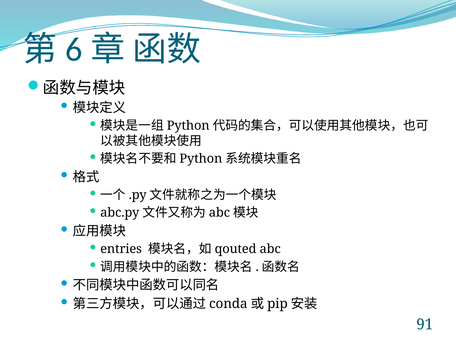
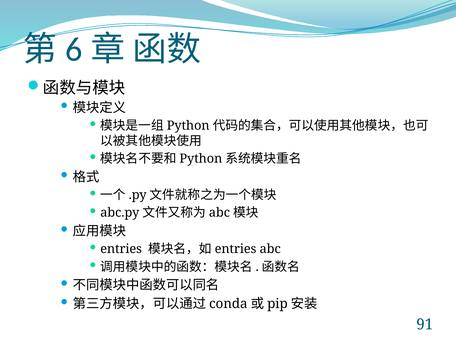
qouted at (236, 249): qouted -> entries
